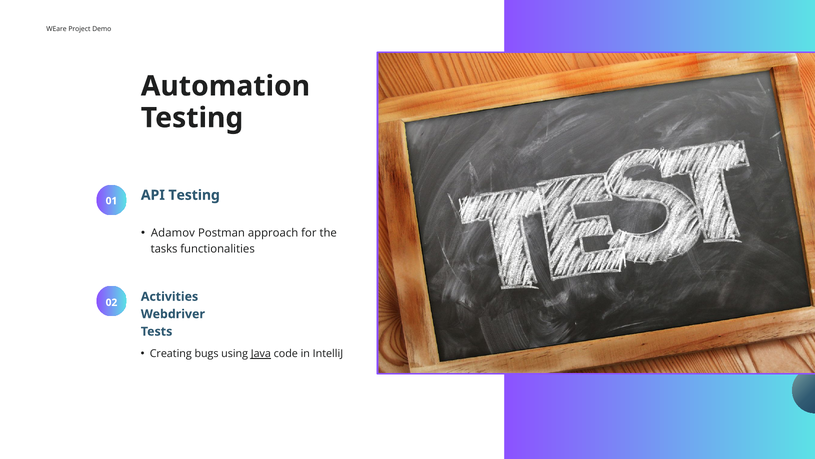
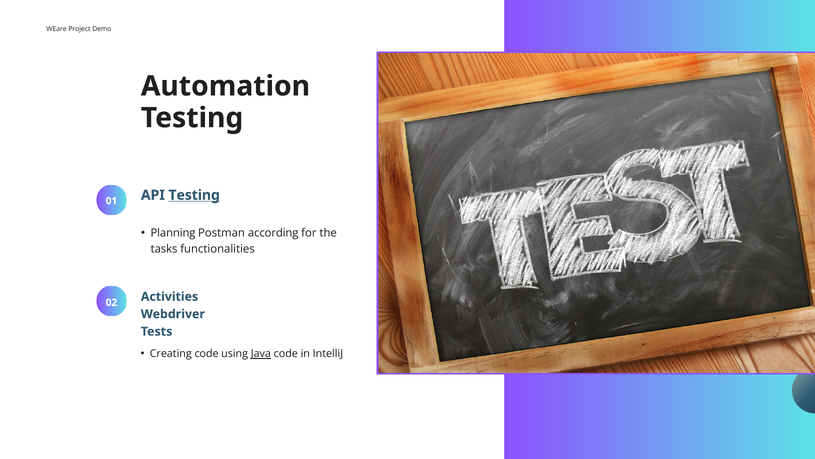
Testing at (194, 195) underline: none -> present
Adamov: Adamov -> Planning
approach: approach -> according
Creating bugs: bugs -> code
